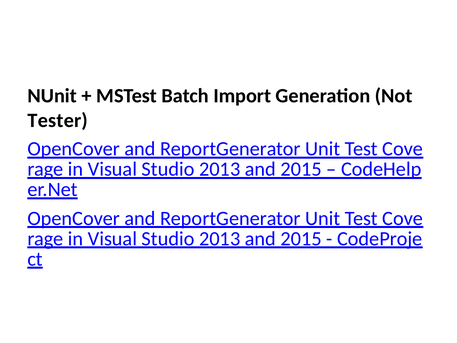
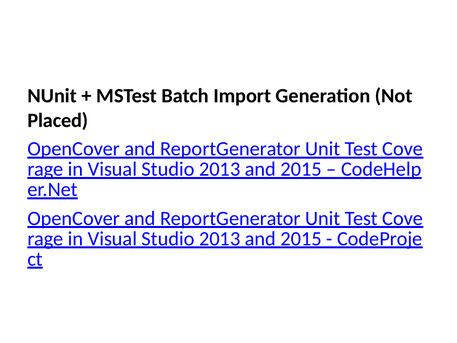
Tester: Tester -> Placed
